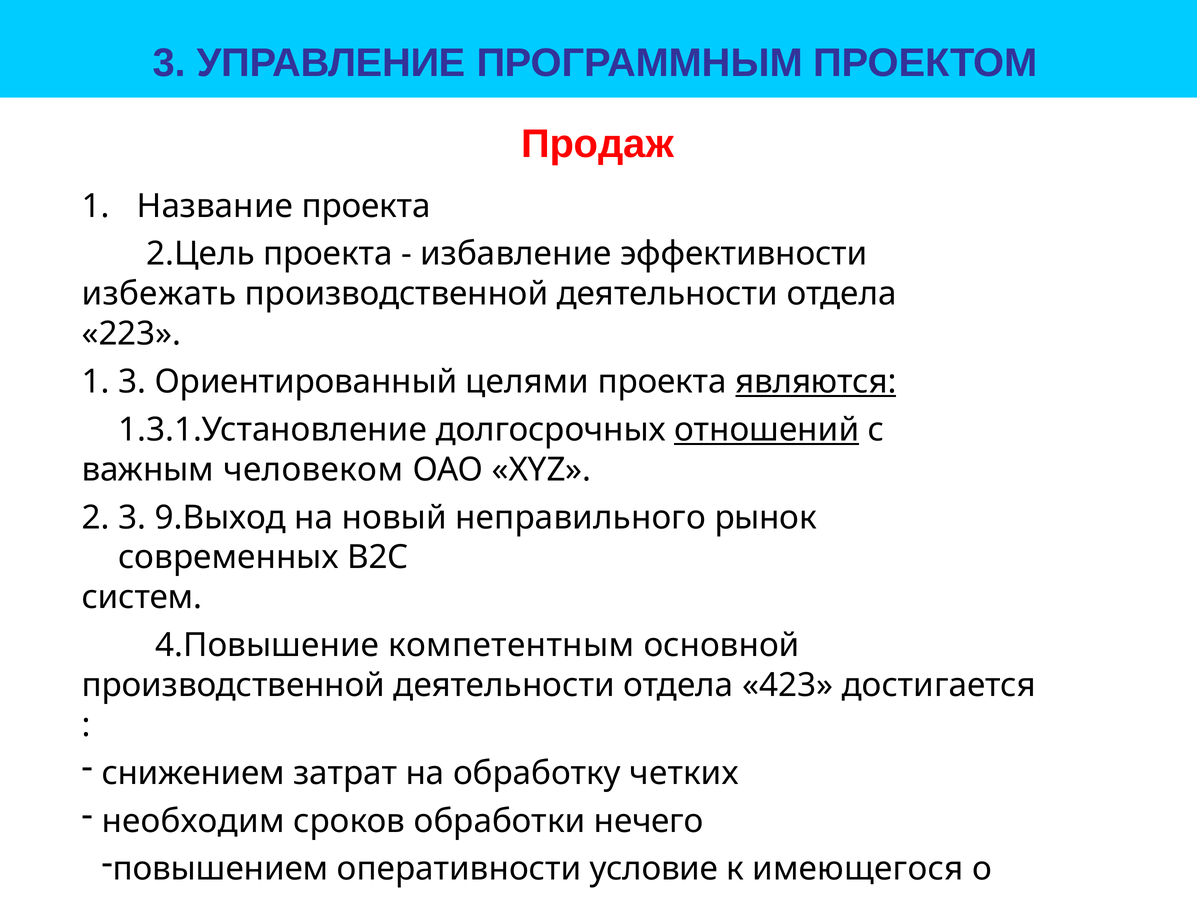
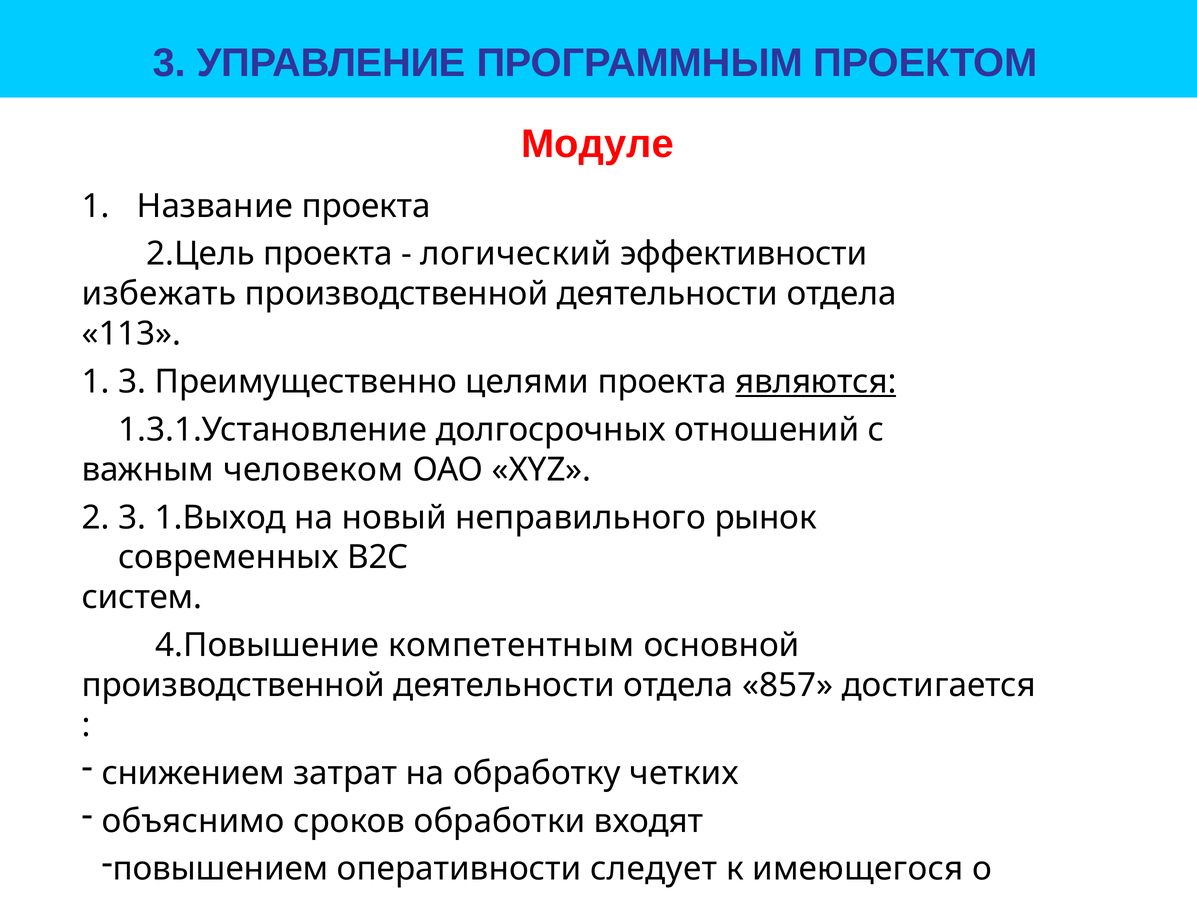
Продаж: Продаж -> Модуле
избавление: избавление -> логический
223: 223 -> 113
Ориентированный: Ориентированный -> Преимущественно
отношений underline: present -> none
9.Выход: 9.Выход -> 1.Выход
423: 423 -> 857
необходим: необходим -> объяснимо
нечего: нечего -> входят
условие: условие -> следует
